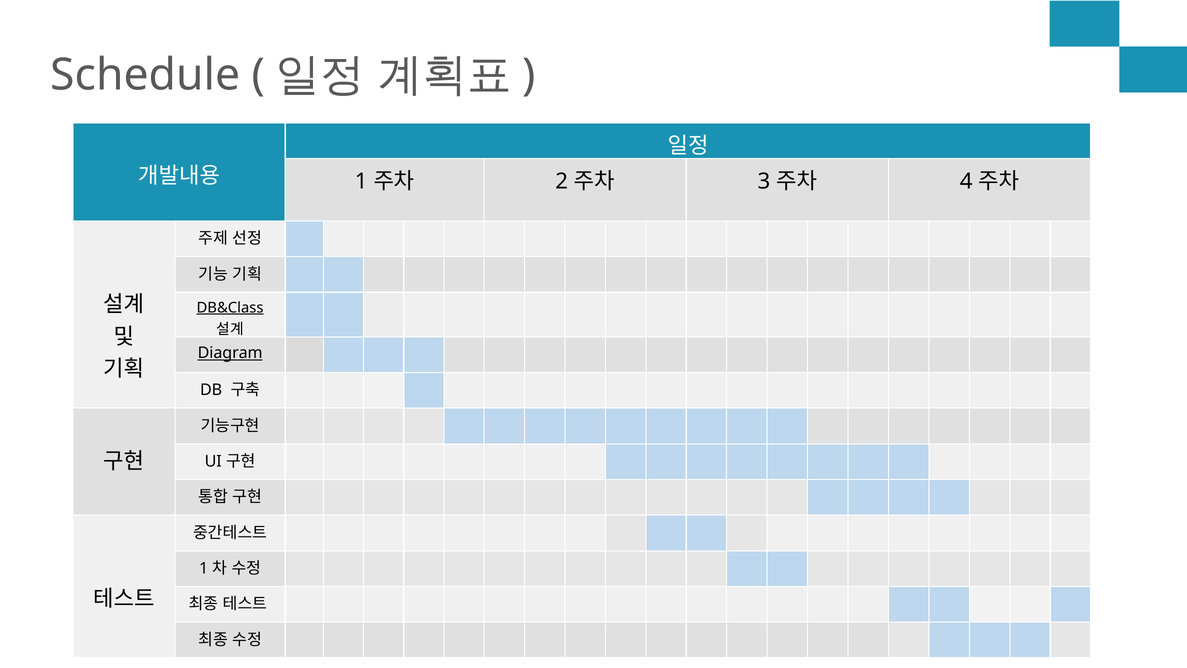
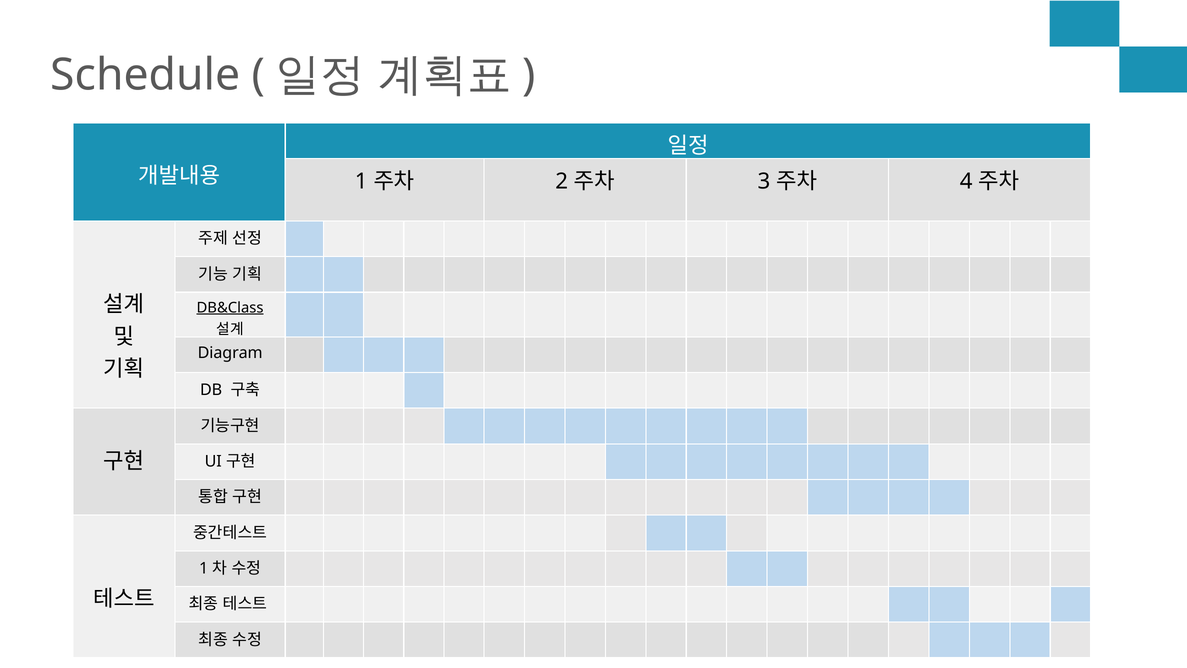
Diagram underline: present -> none
